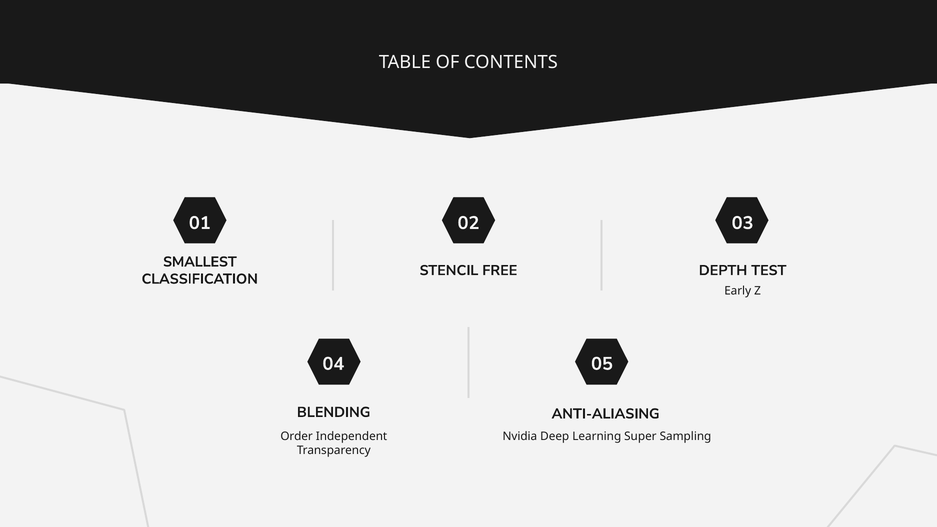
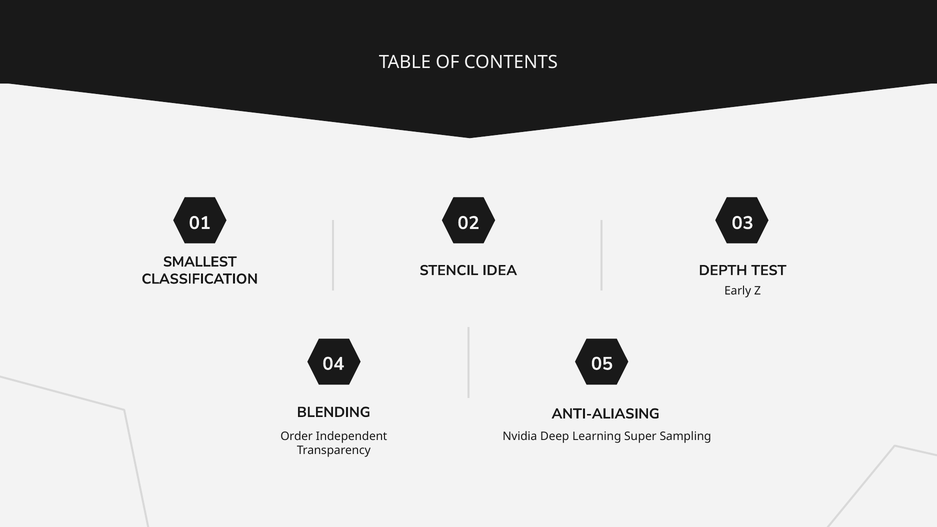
FREE: FREE -> IDEA
